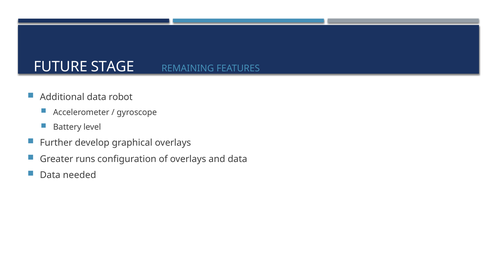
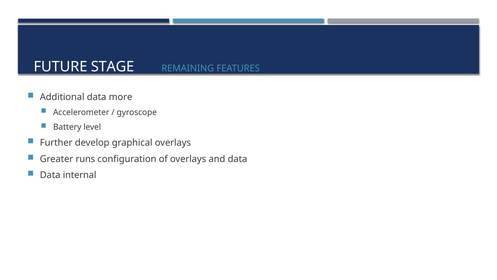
robot: robot -> more
needed: needed -> internal
